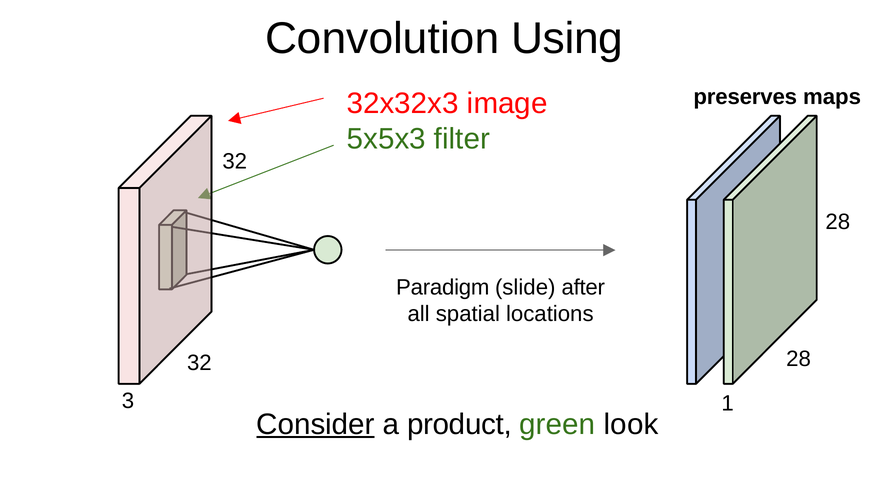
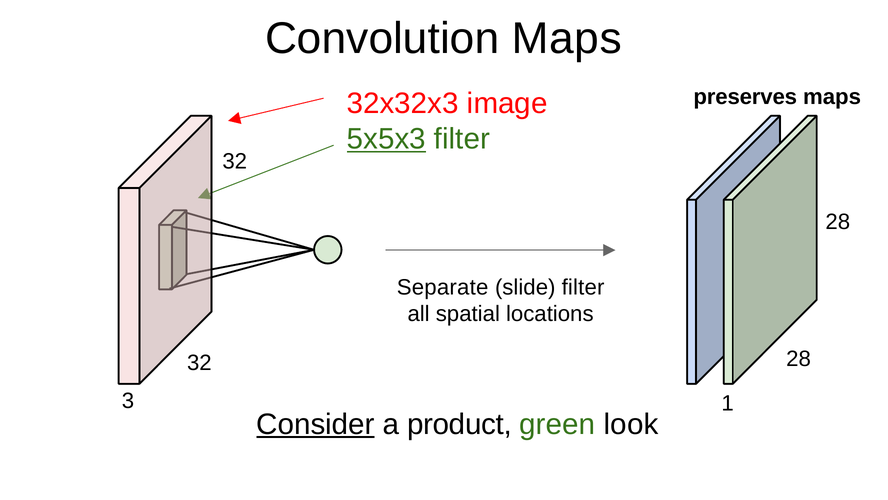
Convolution Using: Using -> Maps
5x5x3 underline: none -> present
Paradigm: Paradigm -> Separate
slide after: after -> filter
